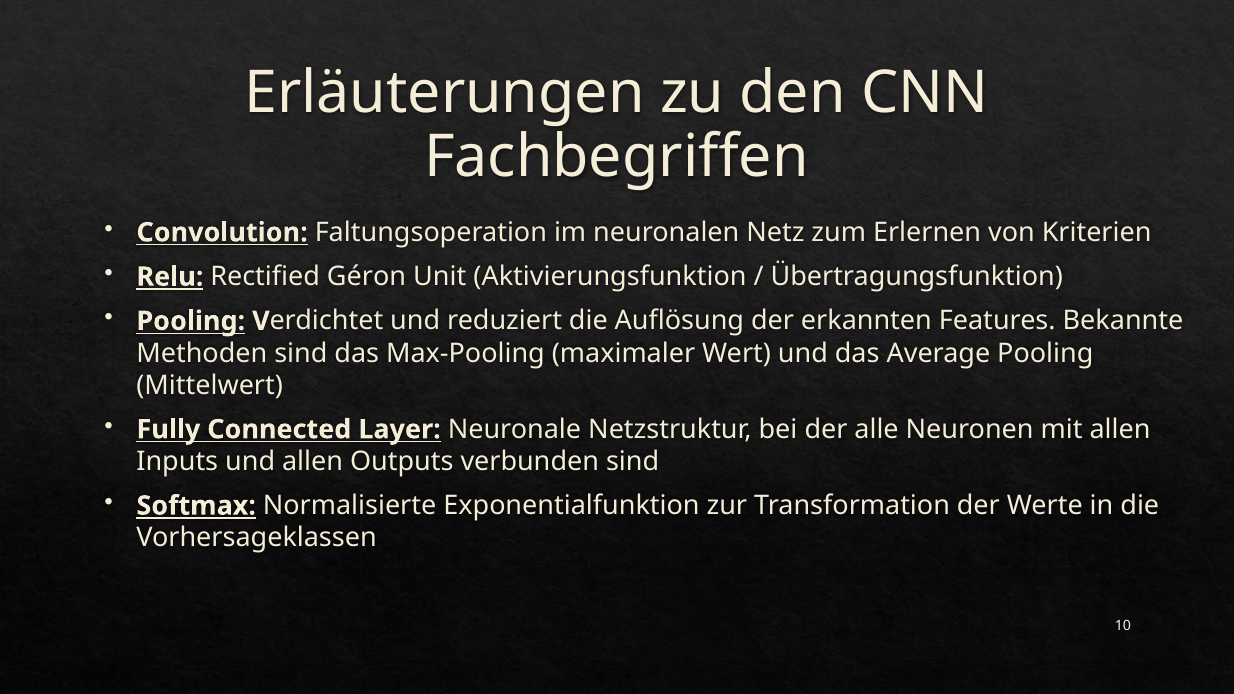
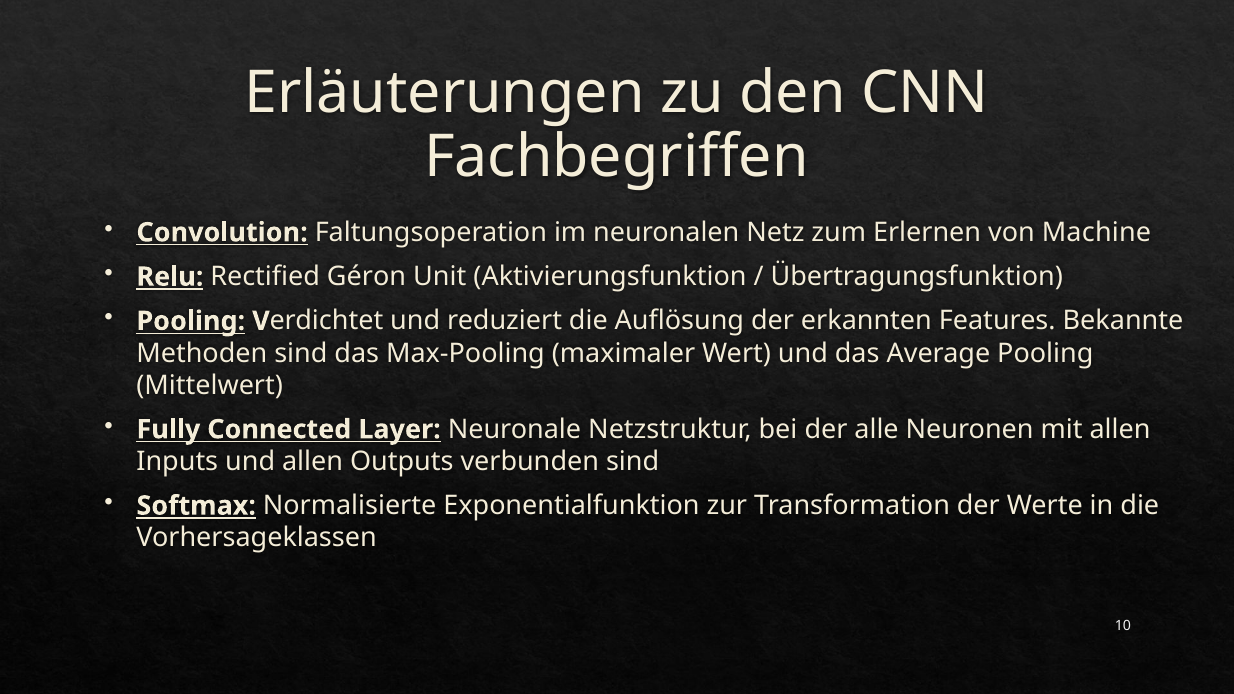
Kriterien: Kriterien -> Machine
